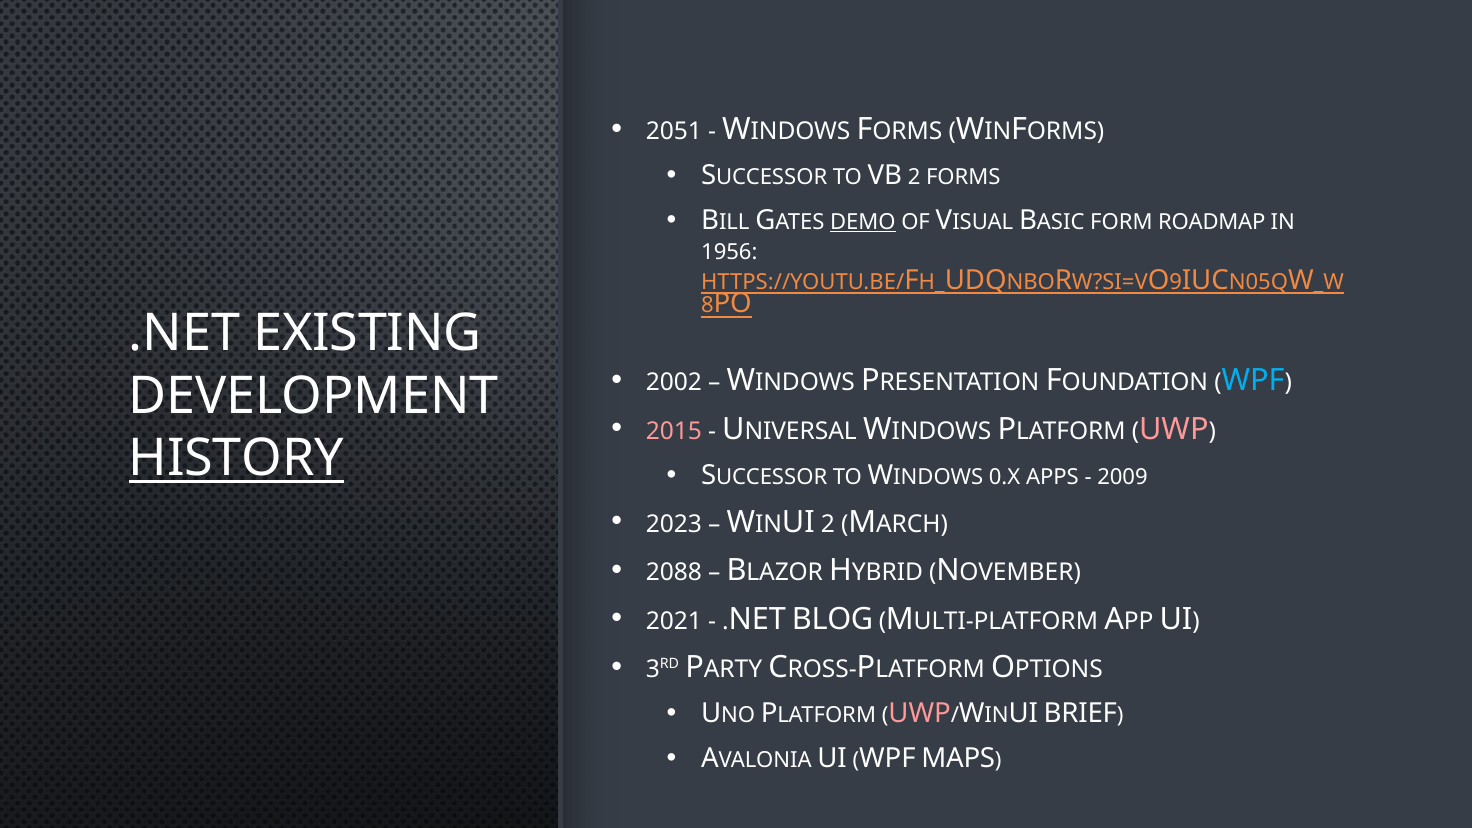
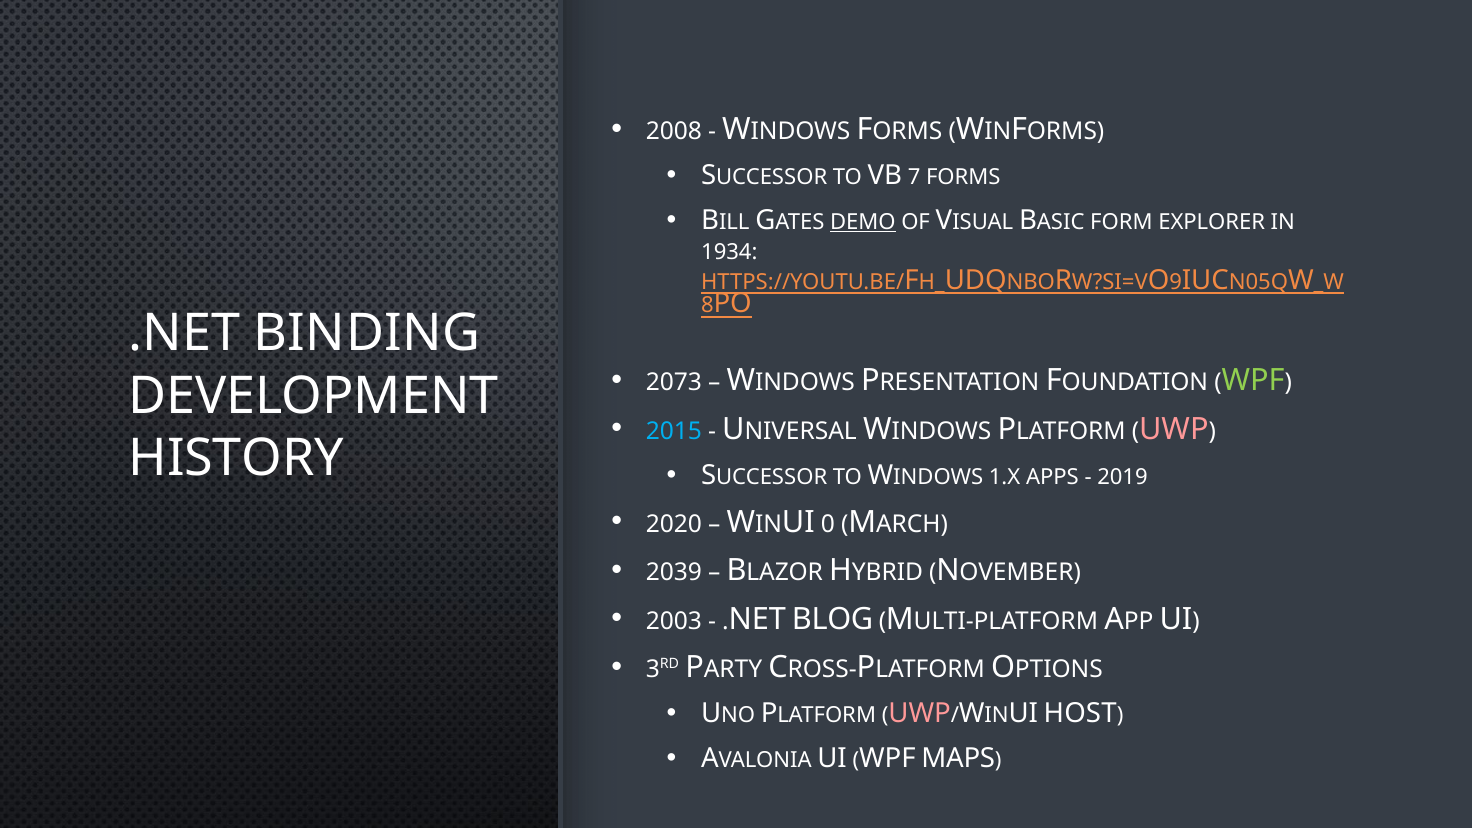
2051: 2051 -> 2008
VB 2: 2 -> 7
ROADMAP: ROADMAP -> EXPLORER
1956: 1956 -> 1934
EXISTING: EXISTING -> BINDING
2002: 2002 -> 2073
WPF at (1253, 380) colour: light blue -> light green
2015 colour: pink -> light blue
HISTORY underline: present -> none
0.X: 0.X -> 1.X
2009: 2009 -> 2019
2023: 2023 -> 2020
UI 2: 2 -> 0
2088: 2088 -> 2039
2021: 2021 -> 2003
BRIEF: BRIEF -> HOST
